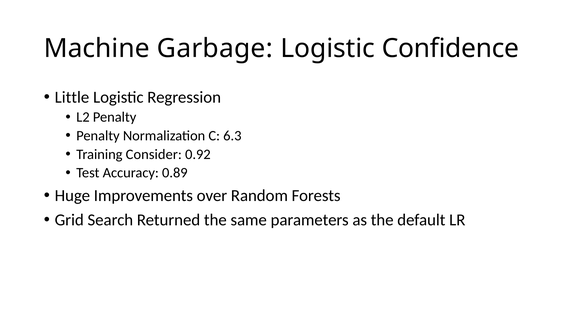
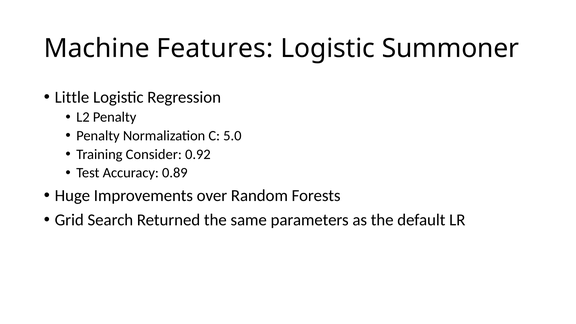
Garbage: Garbage -> Features
Confidence: Confidence -> Summoner
6.3: 6.3 -> 5.0
